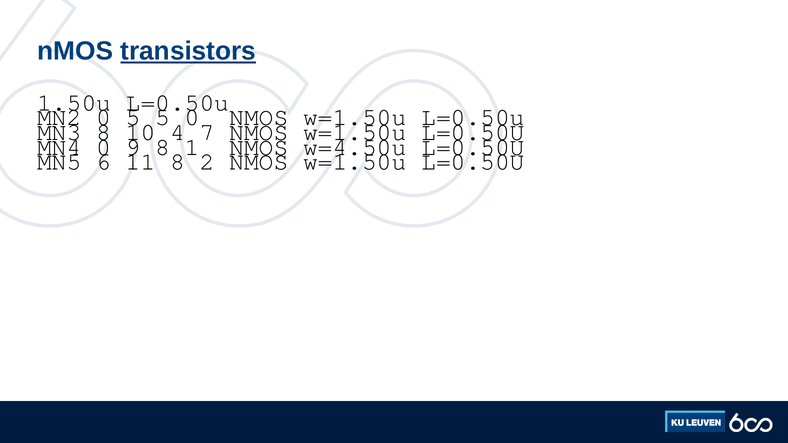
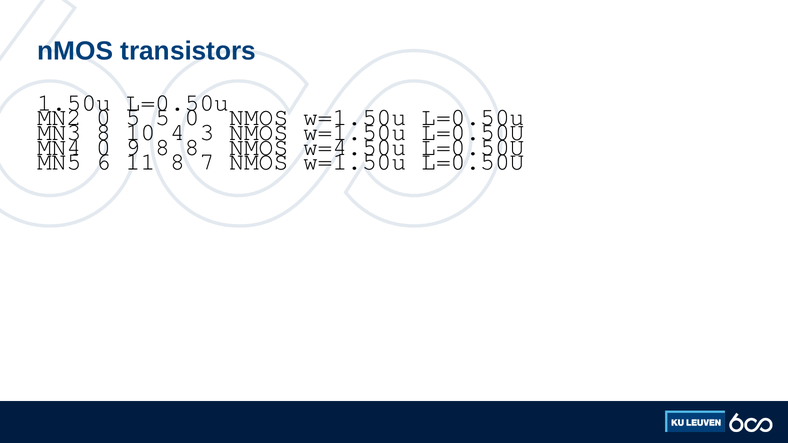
transistors underline: present -> none
7: 7 -> 3
8 1: 1 -> 8
2: 2 -> 7
